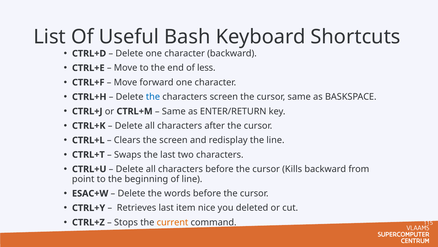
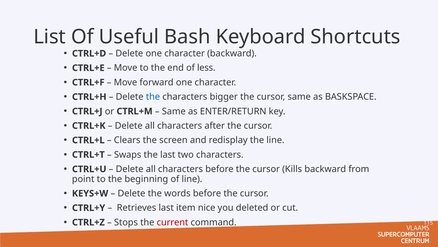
characters screen: screen -> bigger
ESAC+W: ESAC+W -> KEYS+W
current colour: orange -> red
